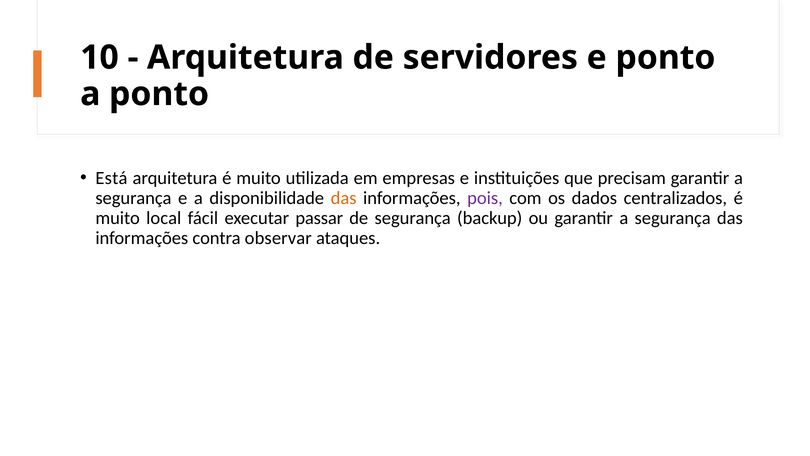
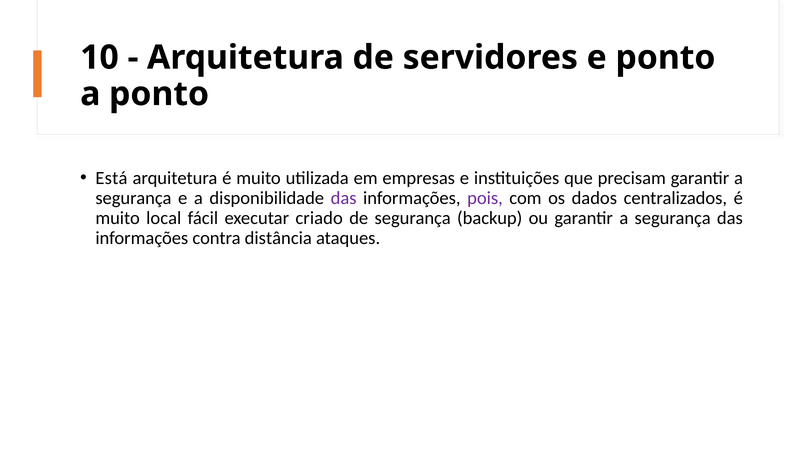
das at (344, 198) colour: orange -> purple
passar: passar -> criado
observar: observar -> distância
